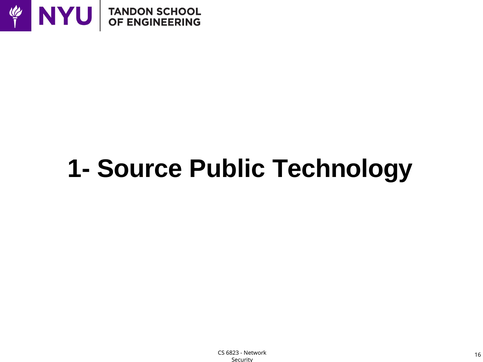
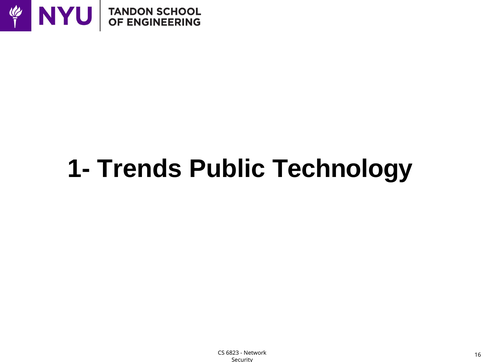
Source: Source -> Trends
